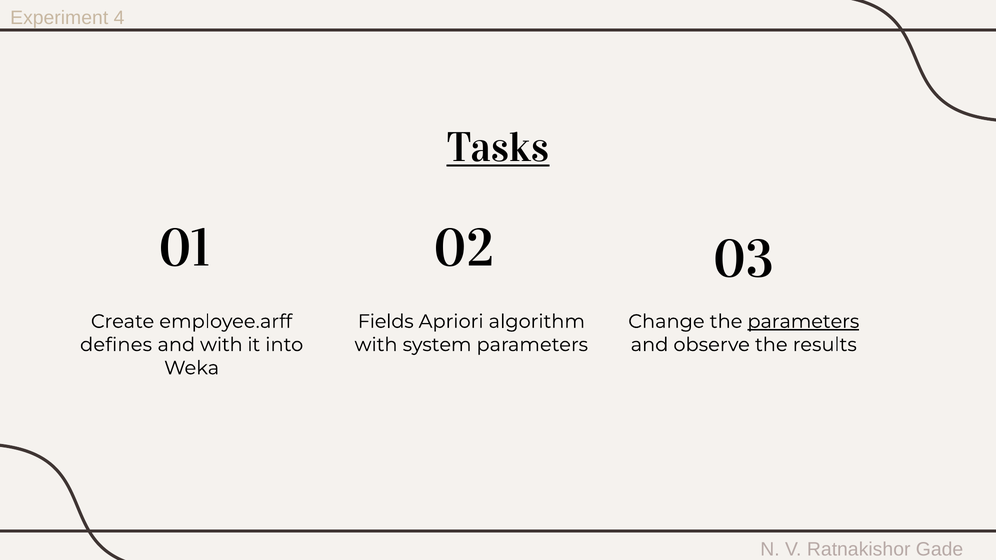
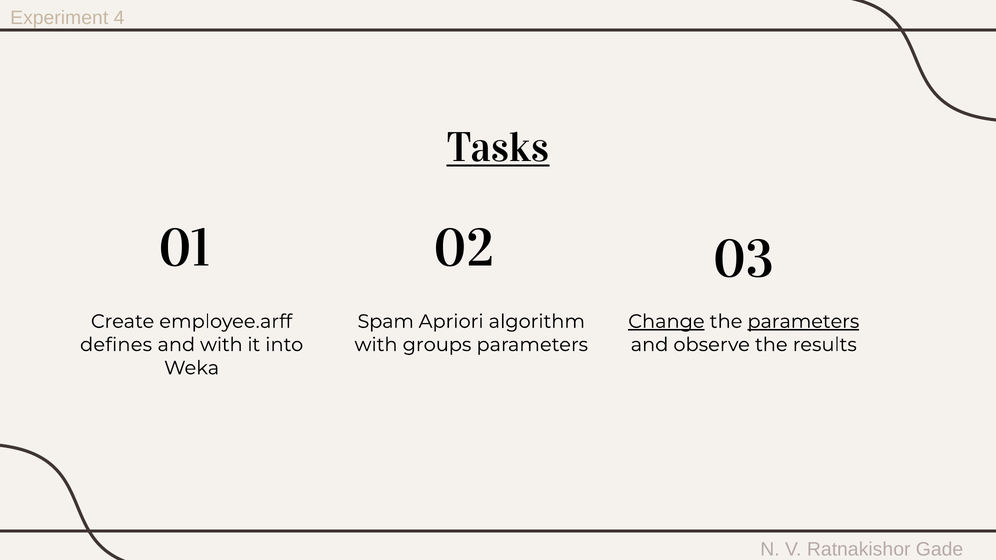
Fields: Fields -> Spam
Change underline: none -> present
system: system -> groups
